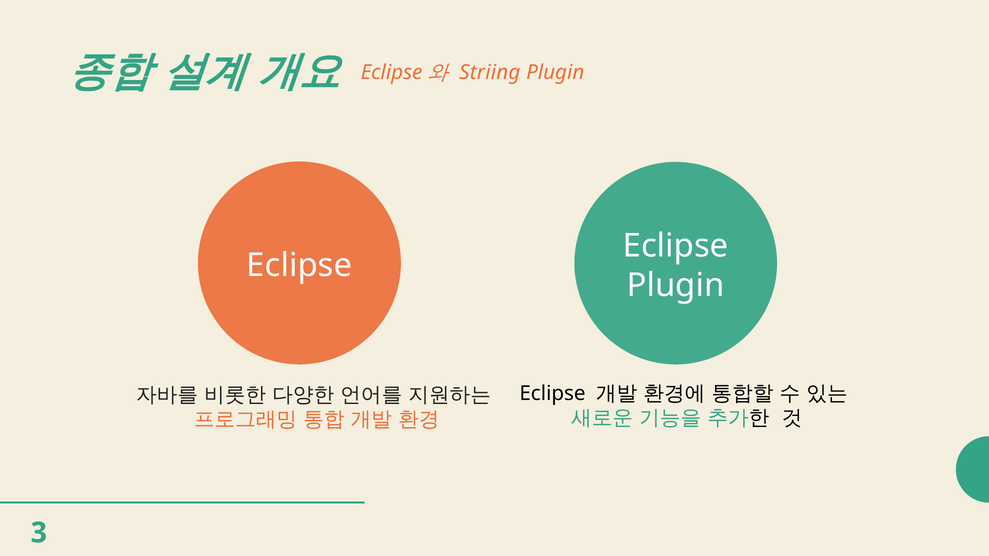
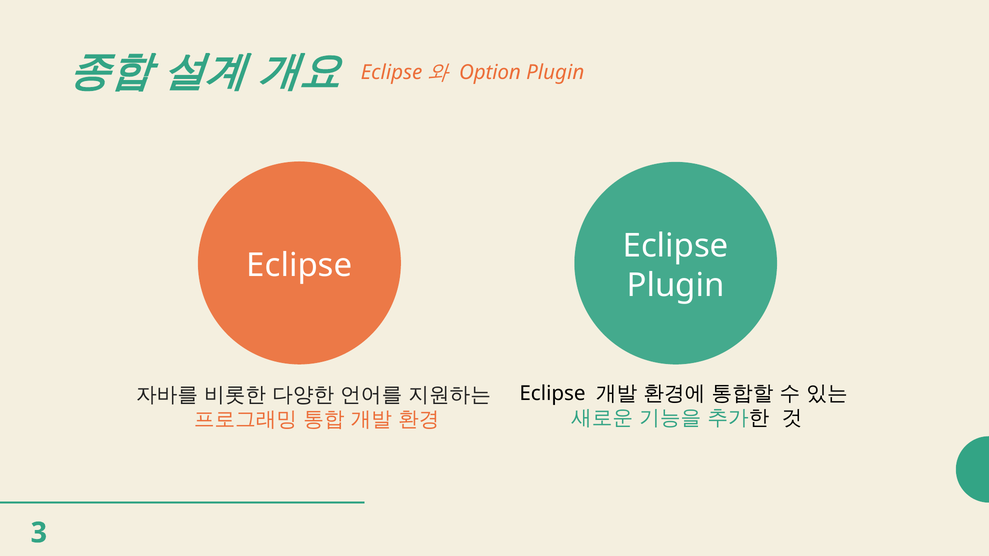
Striing: Striing -> Option
